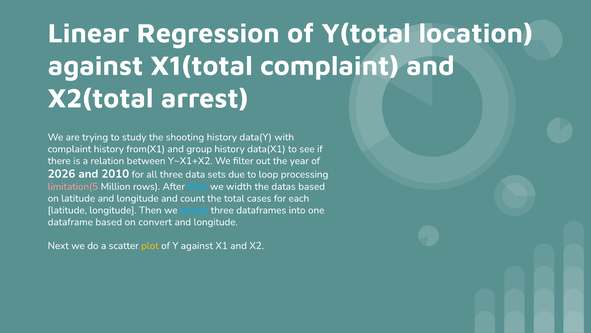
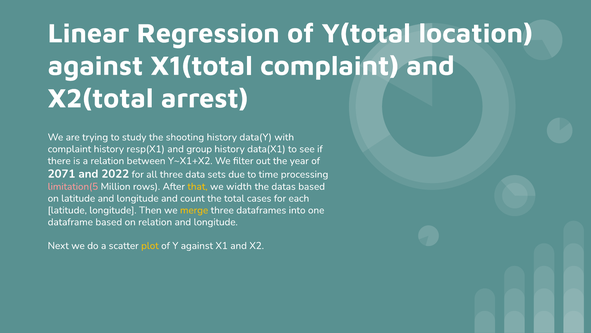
from(X1: from(X1 -> resp(X1
2026: 2026 -> 2071
2010: 2010 -> 2022
loop: loop -> time
that colour: light blue -> yellow
merge colour: light blue -> yellow
on convert: convert -> relation
